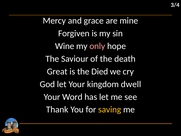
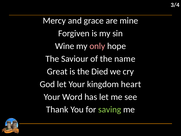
death: death -> name
dwell: dwell -> heart
saving colour: yellow -> light green
